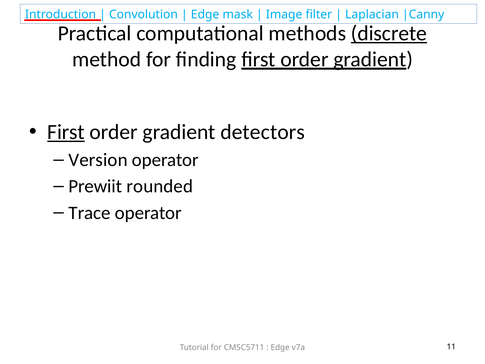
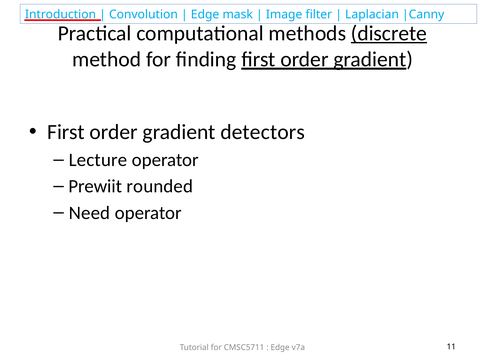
First at (66, 132) underline: present -> none
Version: Version -> Lecture
Trace: Trace -> Need
